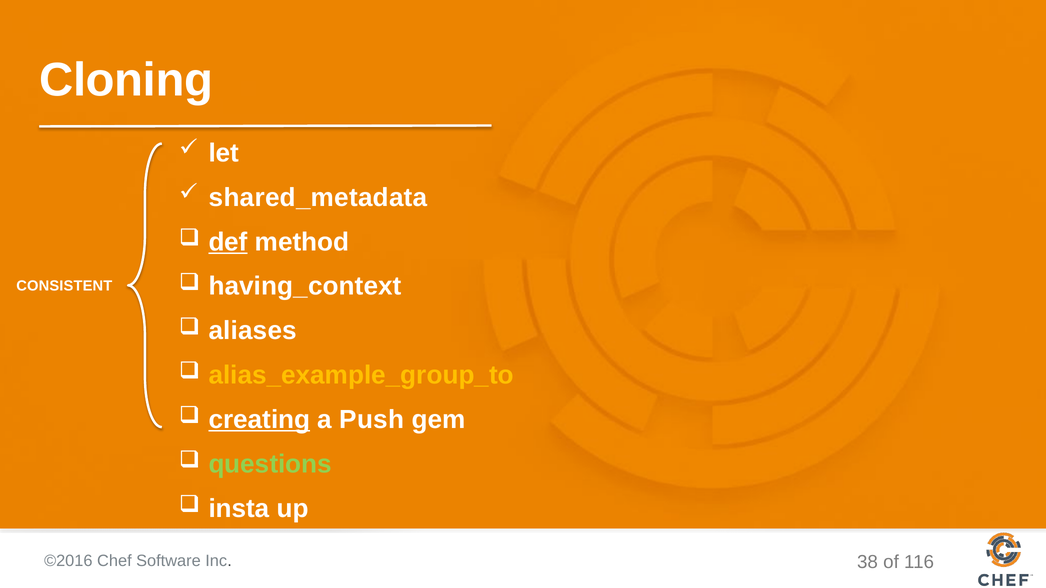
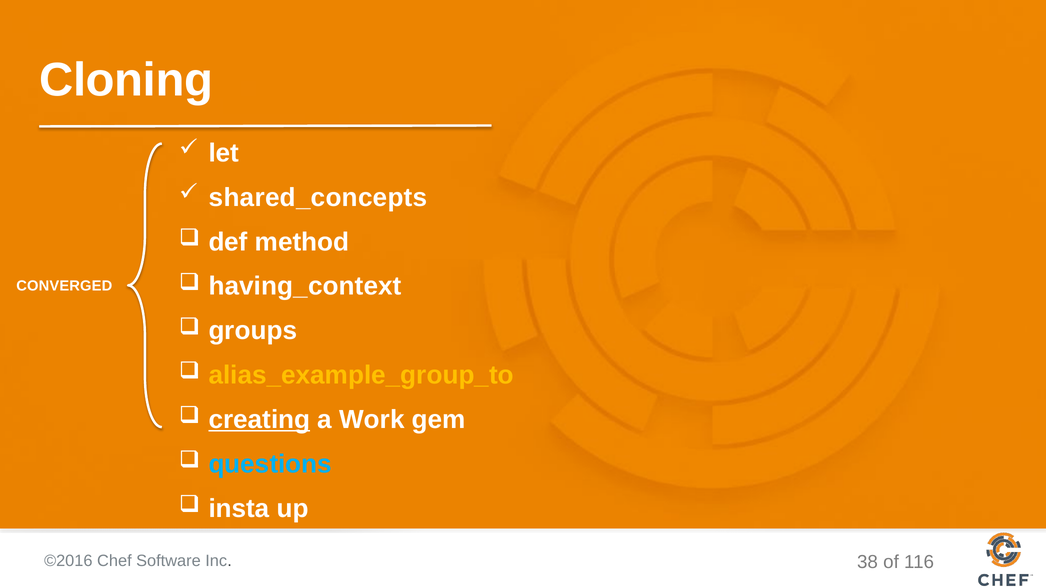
shared_metadata: shared_metadata -> shared_concepts
def underline: present -> none
CONSISTENT: CONSISTENT -> CONVERGED
aliases: aliases -> groups
Push: Push -> Work
questions colour: light green -> light blue
